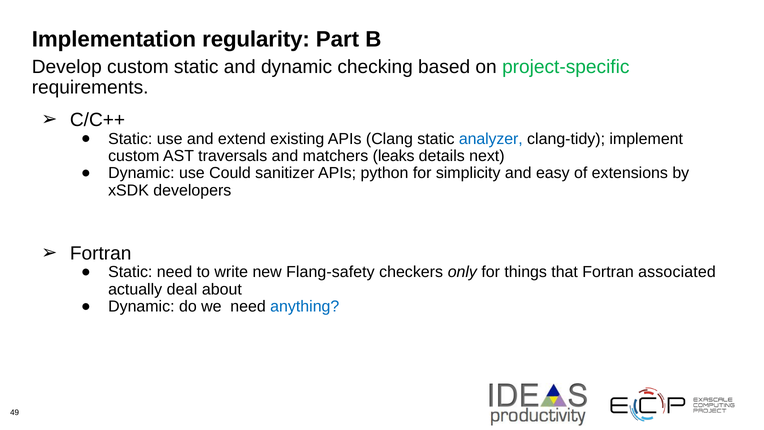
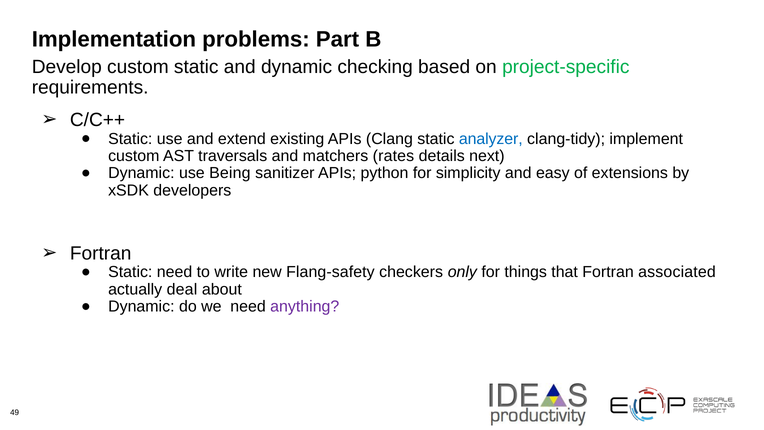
regularity: regularity -> problems
leaks: leaks -> rates
Could: Could -> Being
anything colour: blue -> purple
